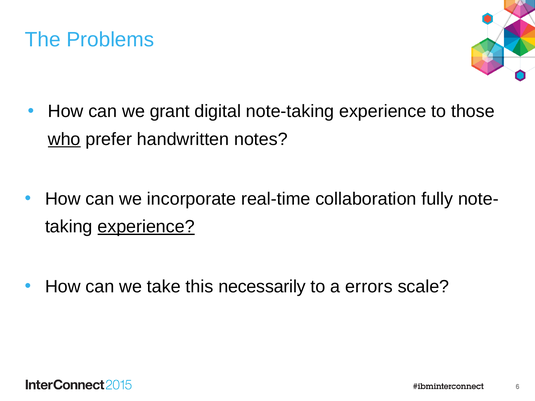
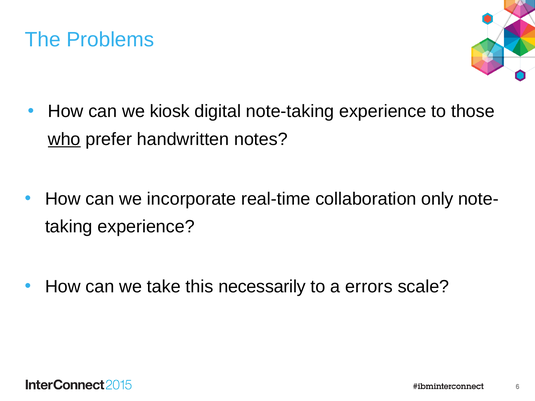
grant: grant -> kiosk
fully: fully -> only
experience at (146, 227) underline: present -> none
